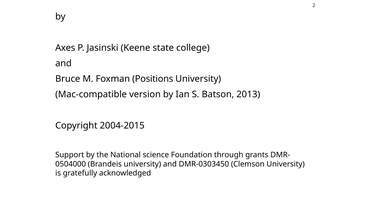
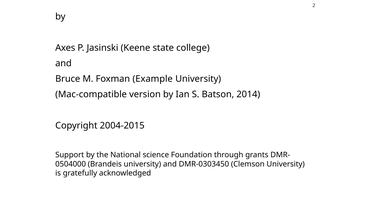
Positions: Positions -> Example
2013: 2013 -> 2014
